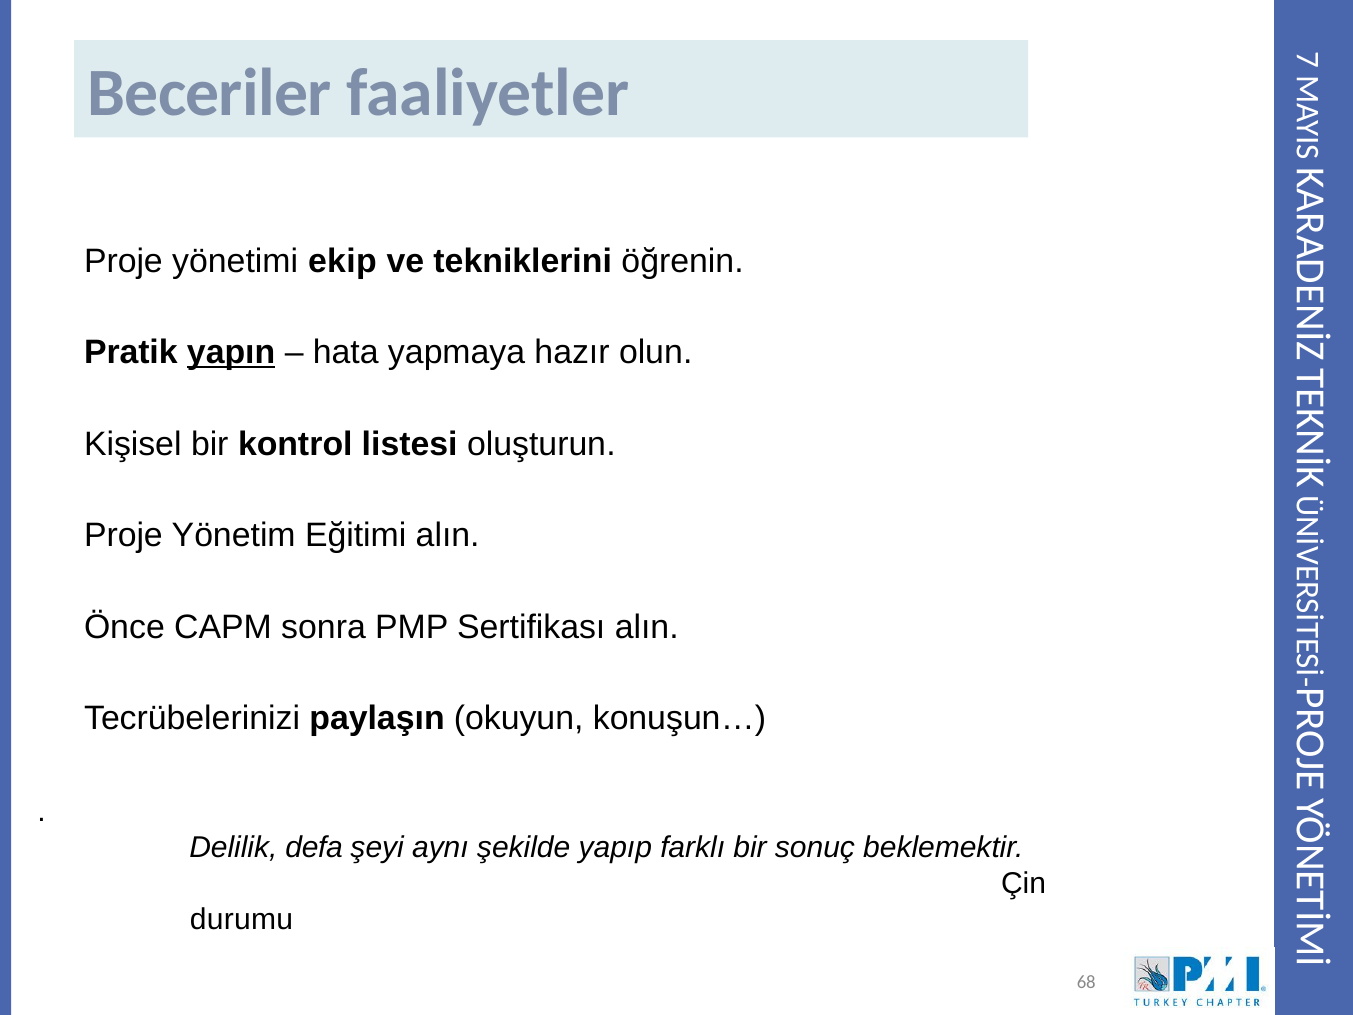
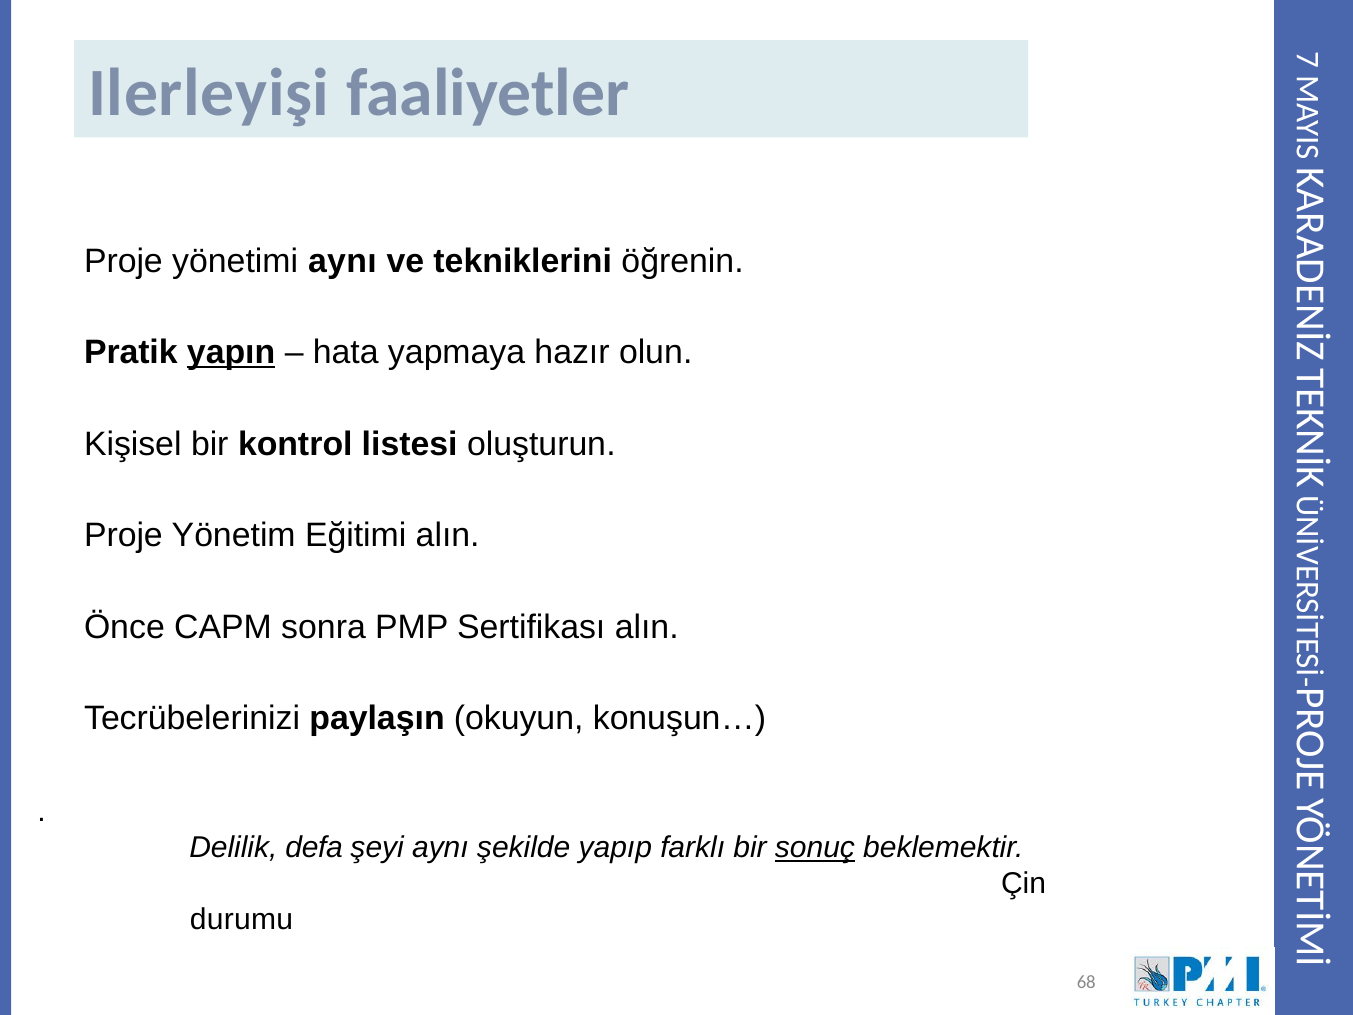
Beceriler: Beceriler -> Ilerleyişi
yönetimi ekip: ekip -> aynı
sonuç underline: none -> present
